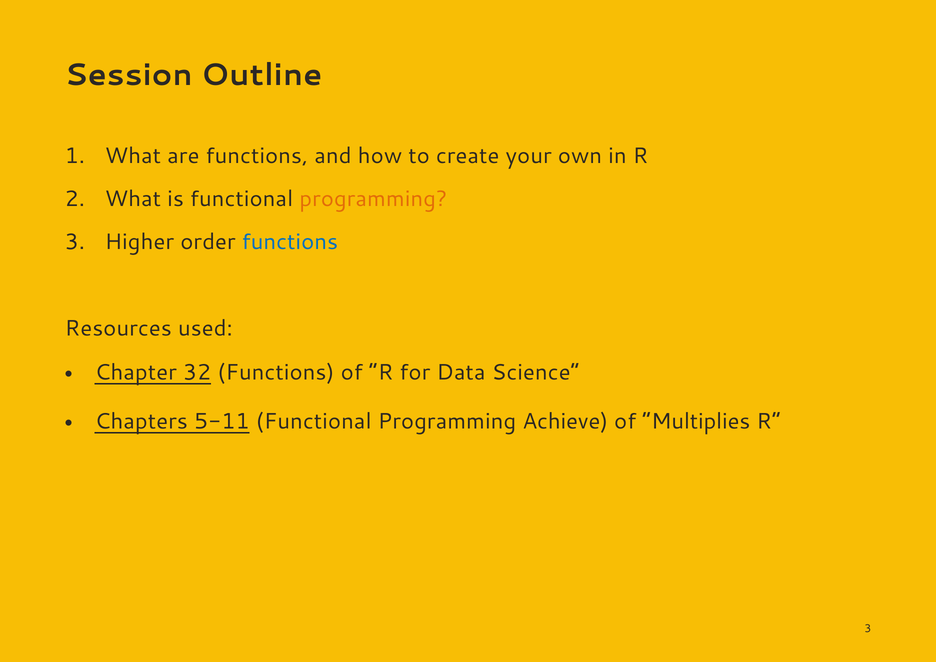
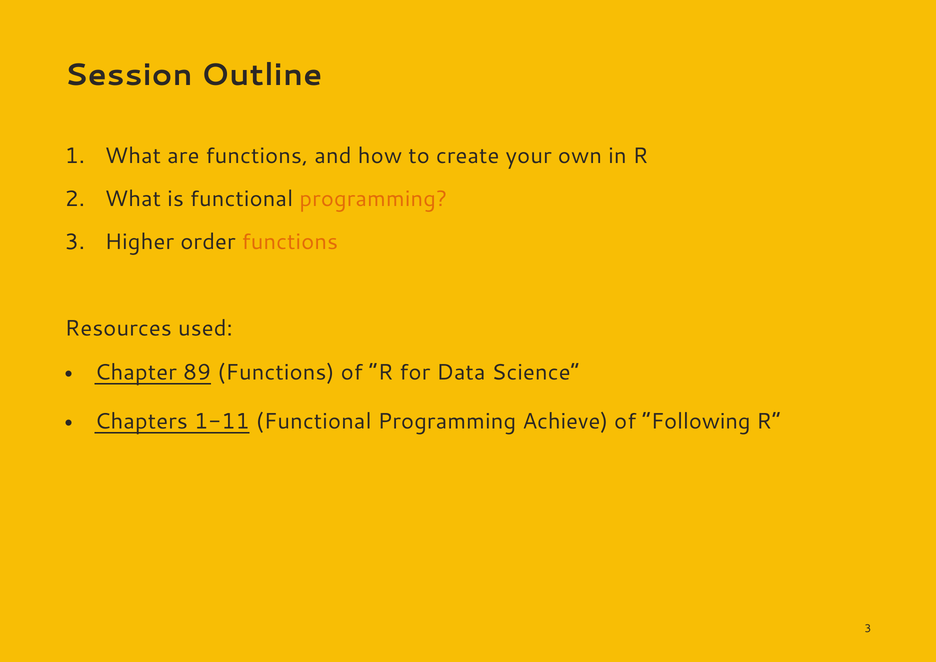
functions at (290, 242) colour: blue -> orange
32: 32 -> 89
5-11: 5-11 -> 1-11
Multiplies: Multiplies -> Following
